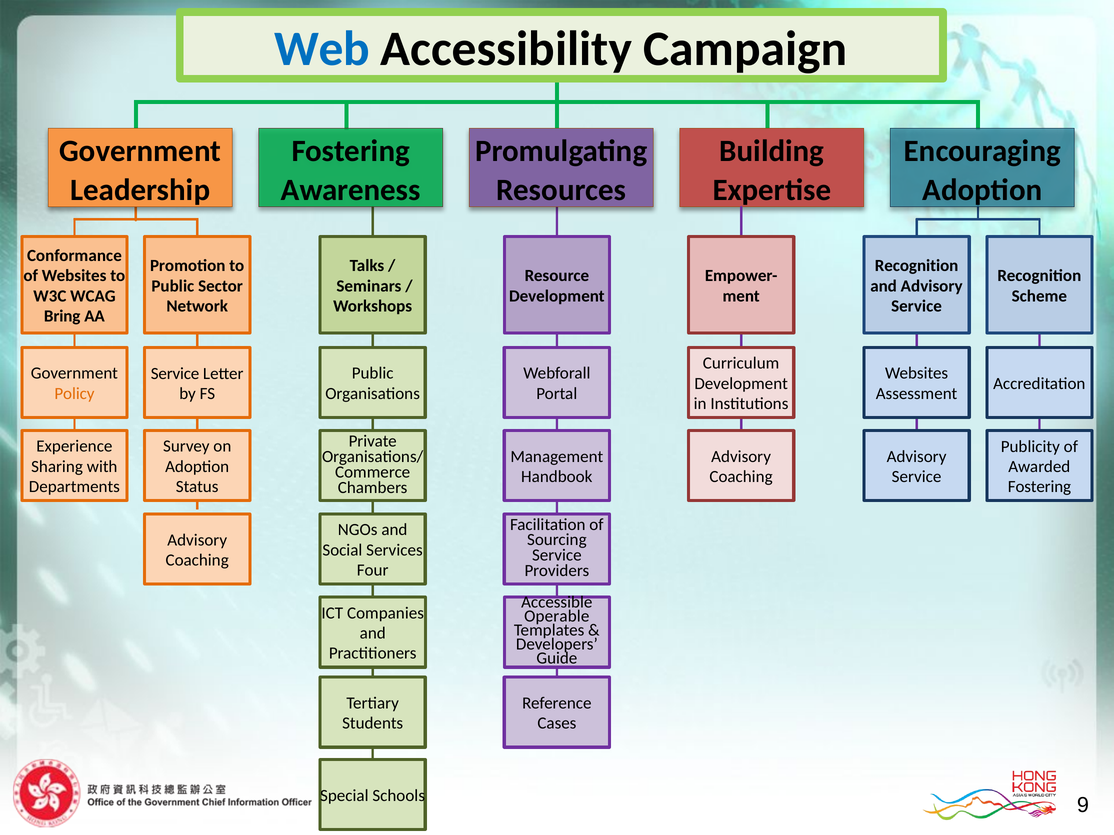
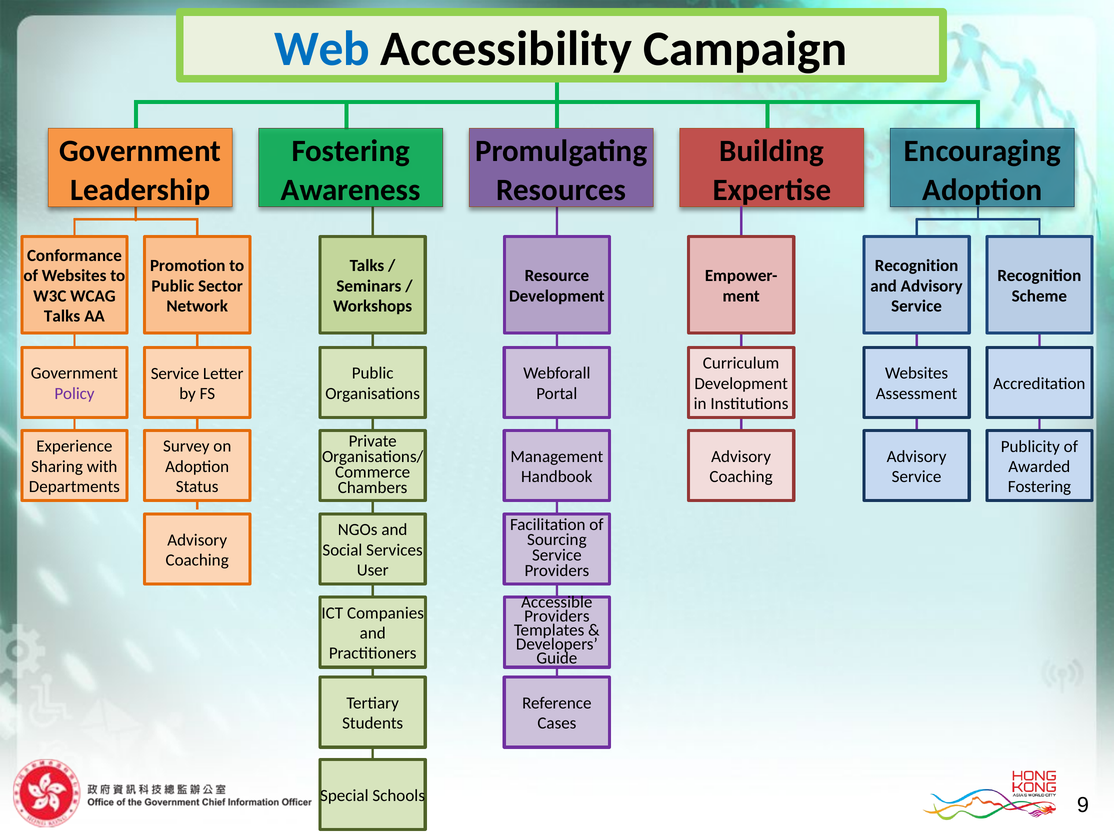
Bring at (62, 316): Bring -> Talks
Policy colour: orange -> purple
Four: Four -> User
Operable at (557, 617): Operable -> Providers
